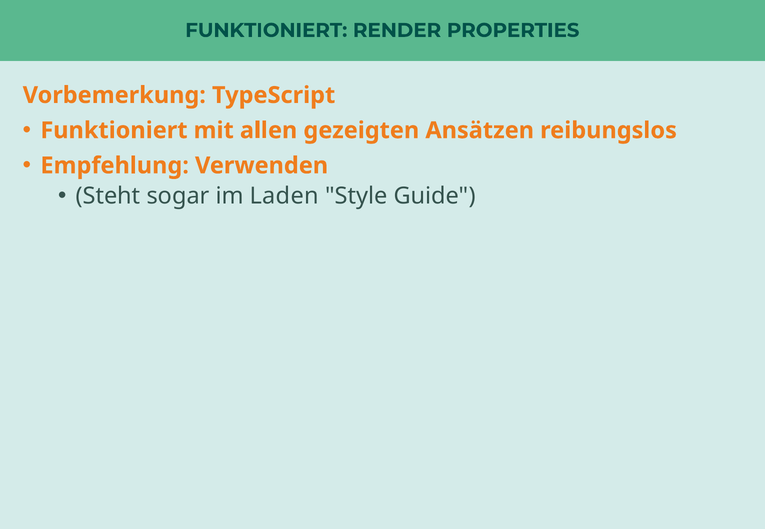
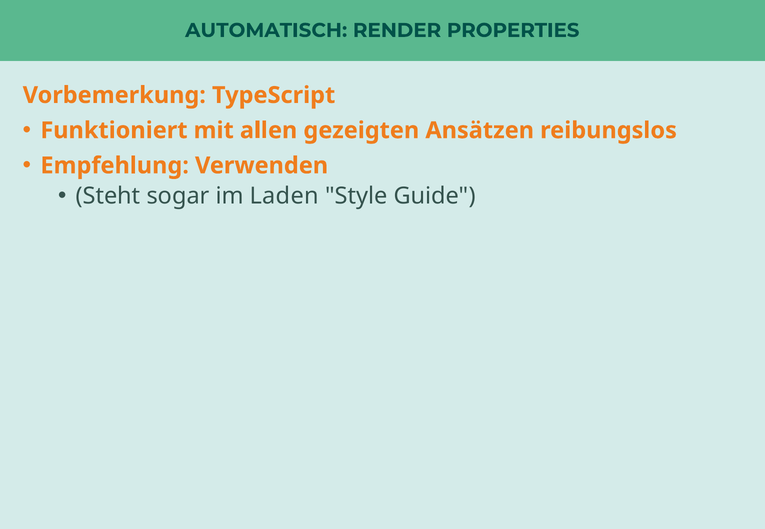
FUNKTIONIERT at (266, 30): FUNKTIONIERT -> AUTOMATISCH
